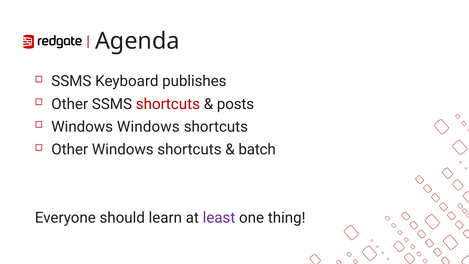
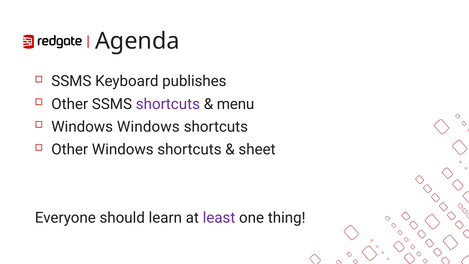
shortcuts at (168, 104) colour: red -> purple
posts: posts -> menu
batch: batch -> sheet
